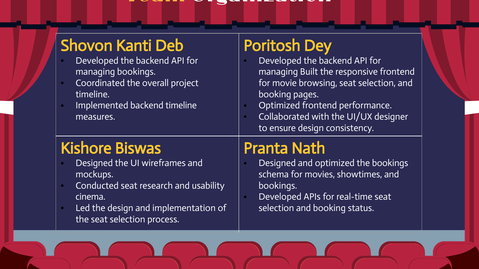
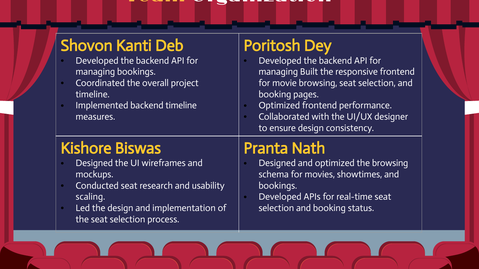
the bookings: bookings -> browsing
cinema: cinema -> scaling
